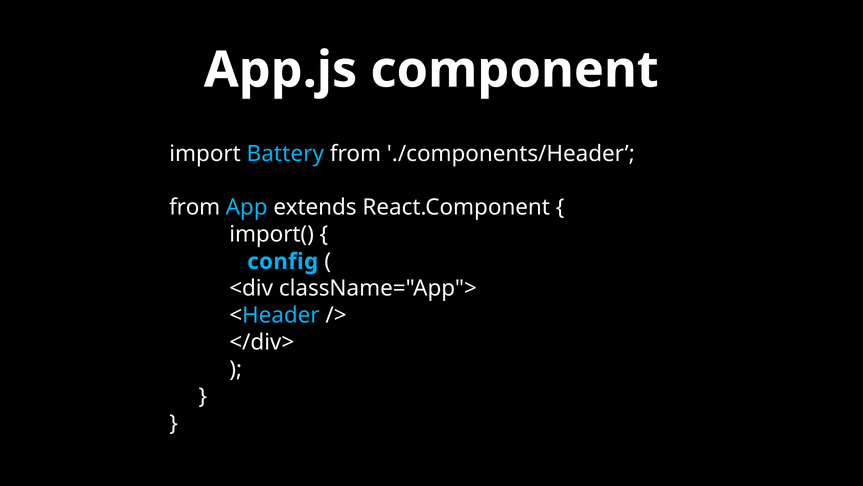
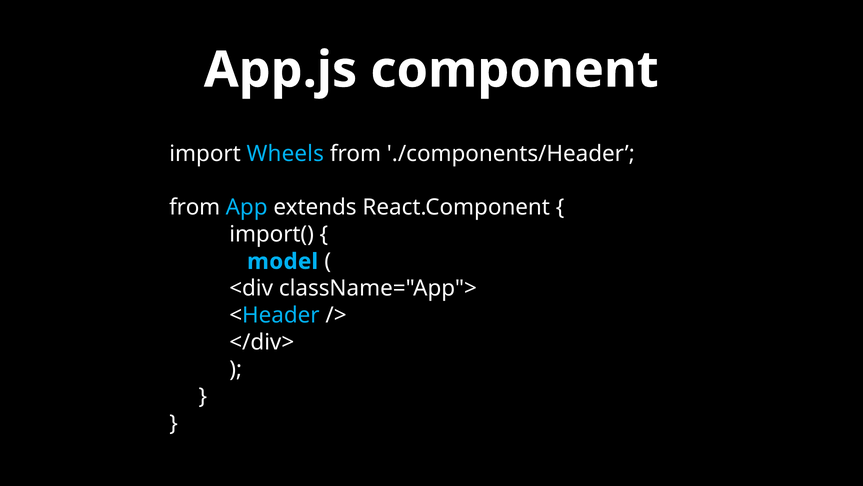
Battery: Battery -> Wheels
config: config -> model
